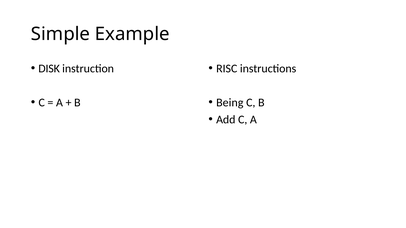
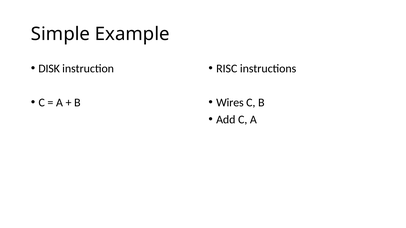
Being: Being -> Wires
